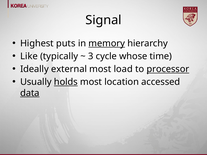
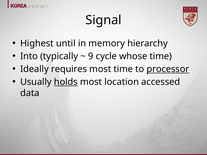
puts: puts -> until
memory underline: present -> none
Like: Like -> Into
3: 3 -> 9
external: external -> requires
most load: load -> time
data underline: present -> none
